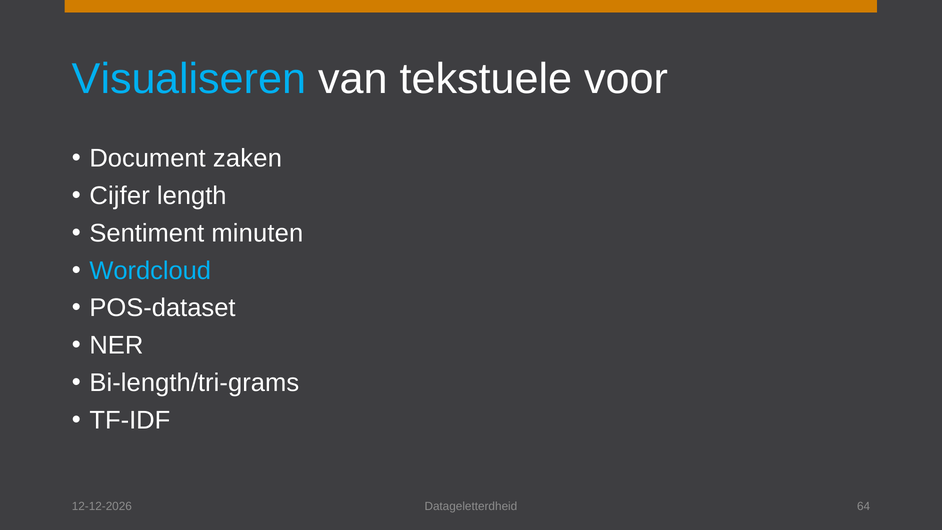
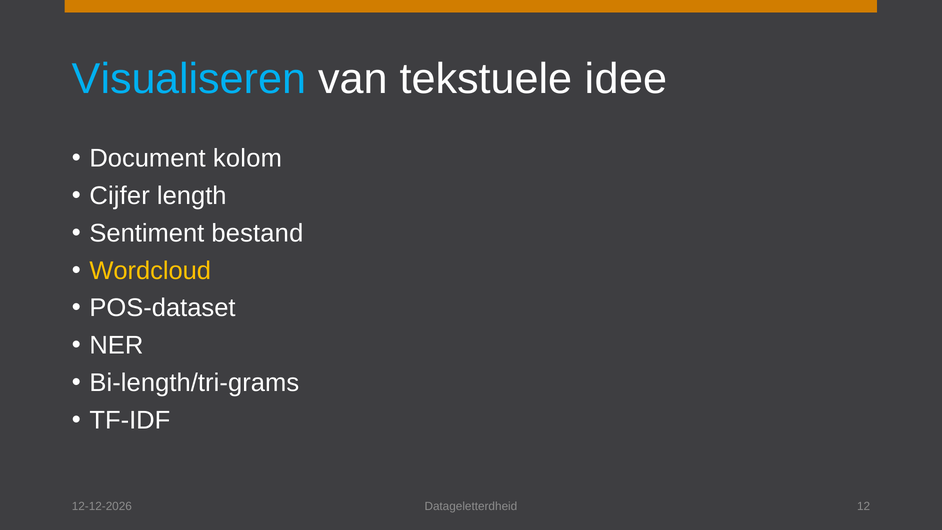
voor: voor -> idee
zaken: zaken -> kolom
minuten: minuten -> bestand
Wordcloud colour: light blue -> yellow
64: 64 -> 12
